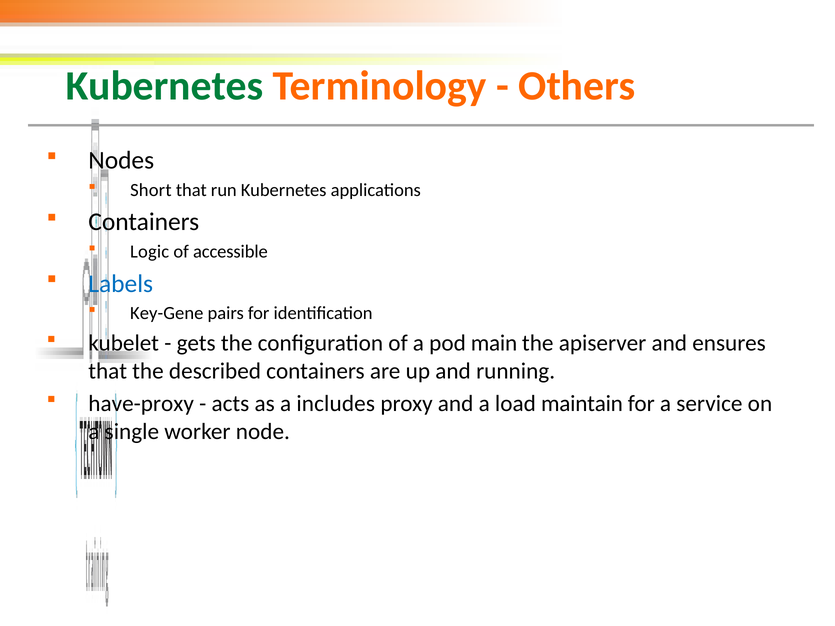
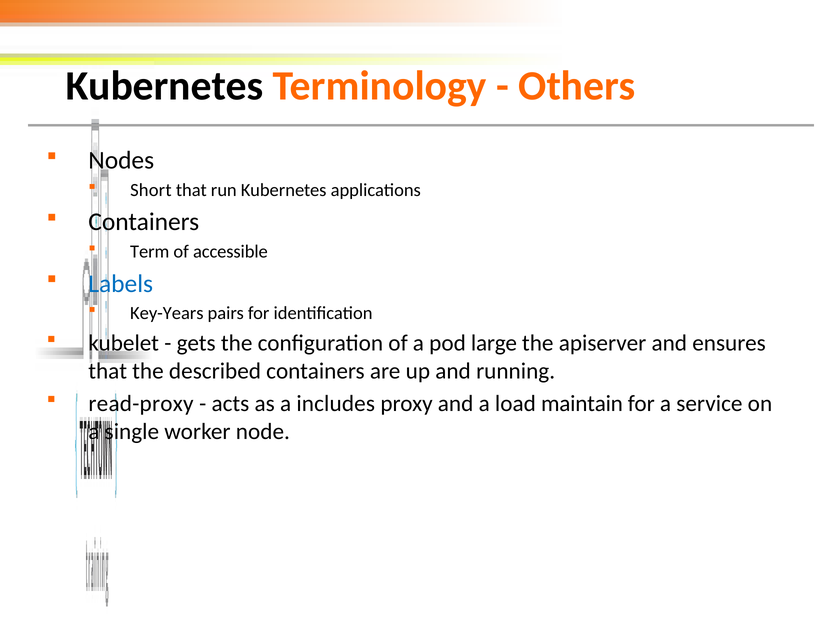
Kubernetes at (165, 86) colour: green -> black
Logic: Logic -> Term
Key-Gene: Key-Gene -> Key-Years
main: main -> large
have-proxy: have-proxy -> read-proxy
